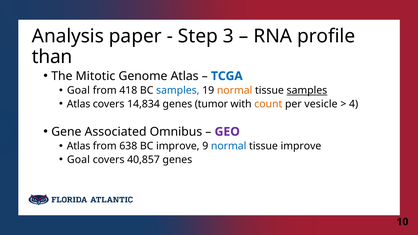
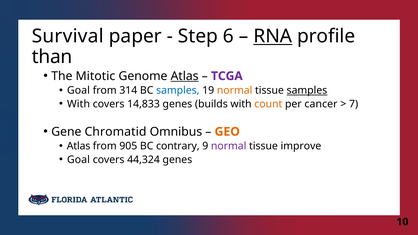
Analysis: Analysis -> Survival
3: 3 -> 6
RNA underline: none -> present
Atlas at (185, 76) underline: none -> present
TCGA colour: blue -> purple
418: 418 -> 314
Atlas at (79, 104): Atlas -> With
14,834: 14,834 -> 14,833
tumor: tumor -> builds
vesicle: vesicle -> cancer
4: 4 -> 7
Associated: Associated -> Chromatid
GEO colour: purple -> orange
638: 638 -> 905
BC improve: improve -> contrary
normal at (229, 146) colour: blue -> purple
40,857: 40,857 -> 44,324
